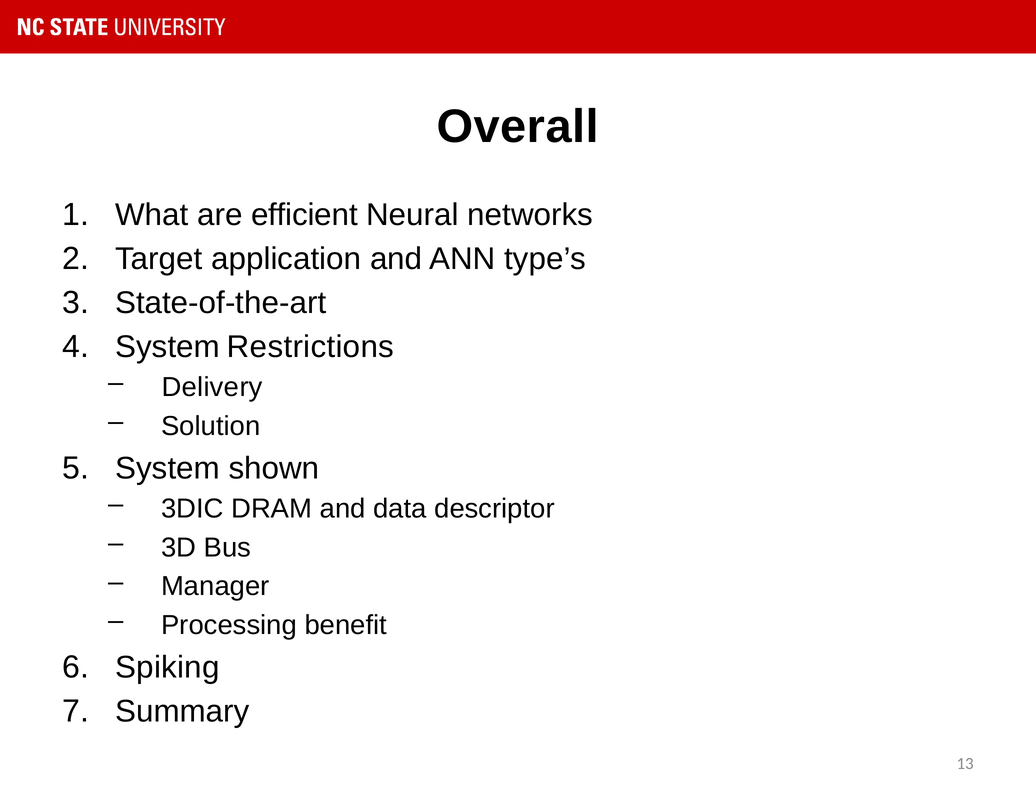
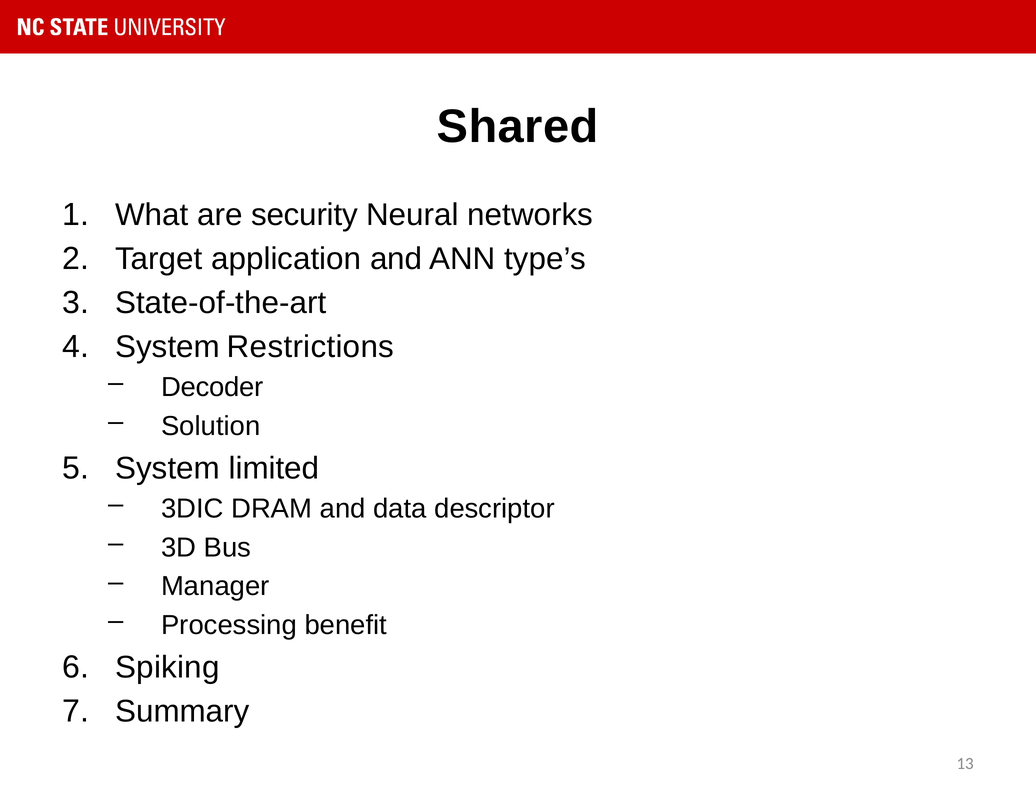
Overall: Overall -> Shared
efficient: efficient -> security
Delivery: Delivery -> Decoder
shown: shown -> limited
